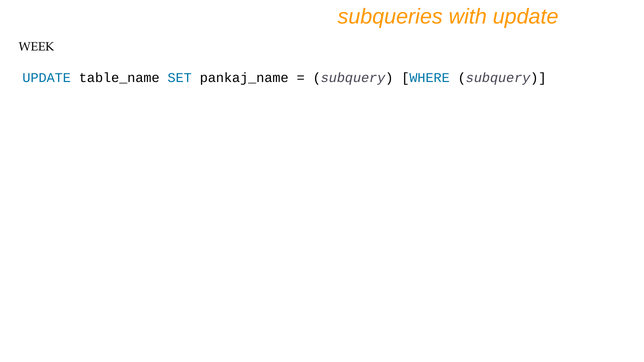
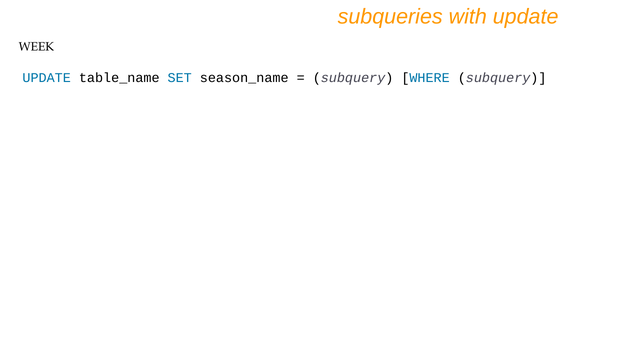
pankaj_name: pankaj_name -> season_name
